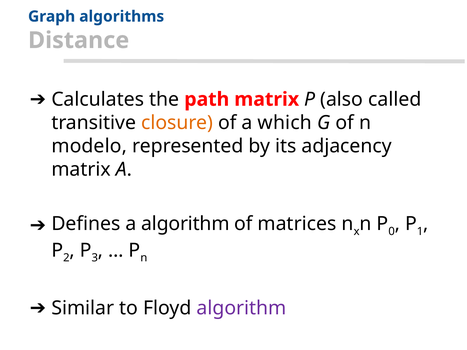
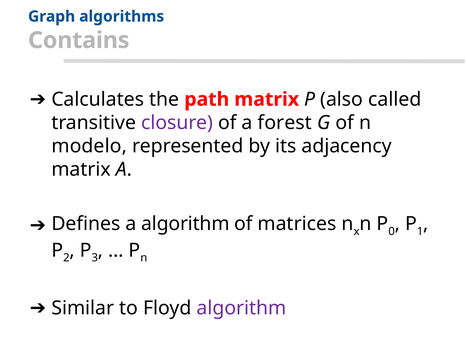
Distance: Distance -> Contains
closure colour: orange -> purple
which: which -> forest
